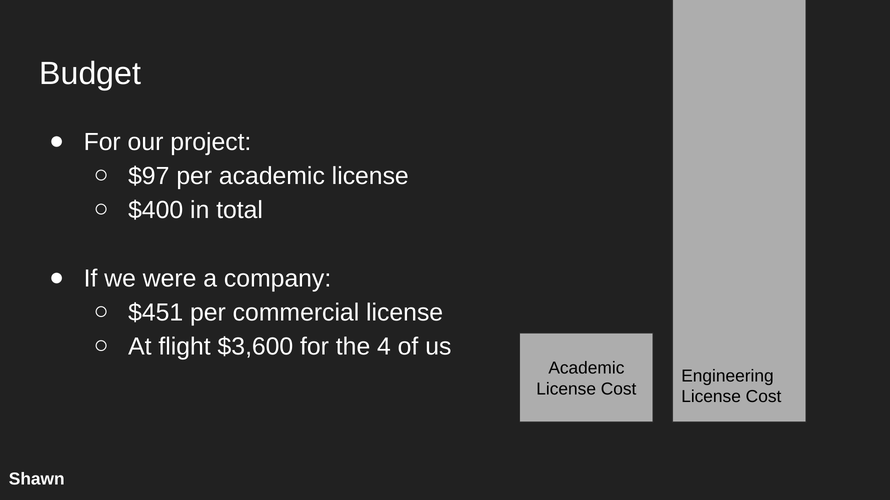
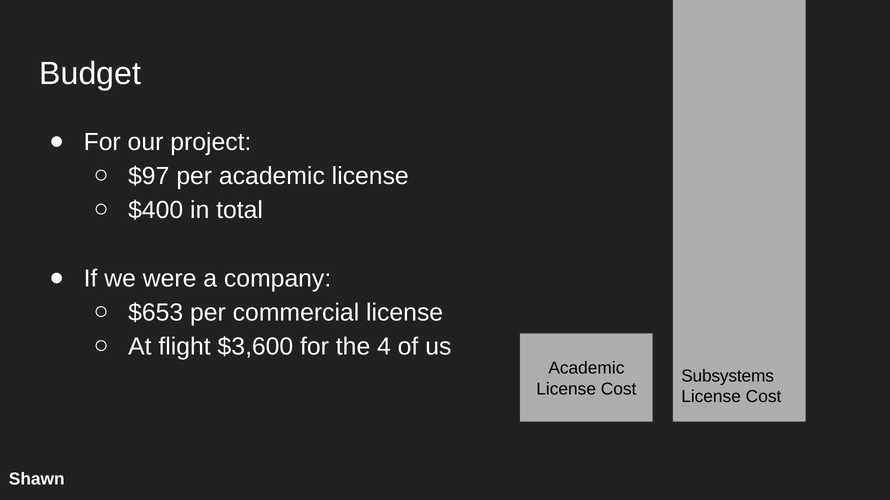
$451: $451 -> $653
Engineering: Engineering -> Subsystems
